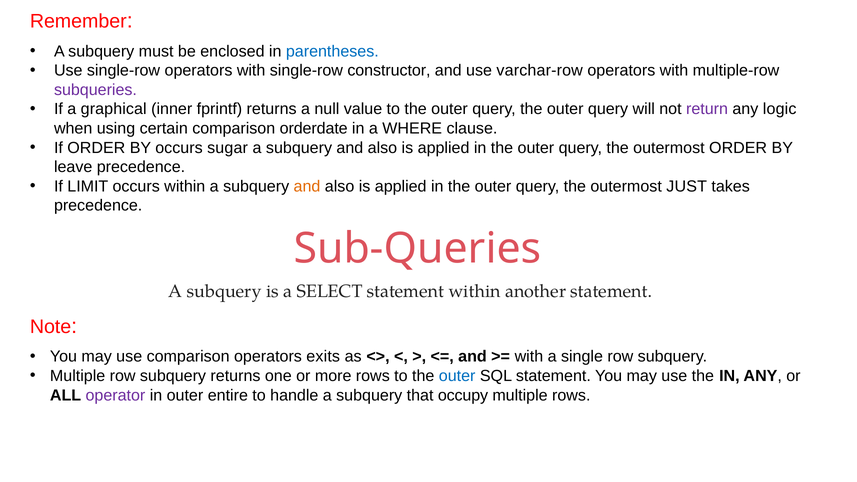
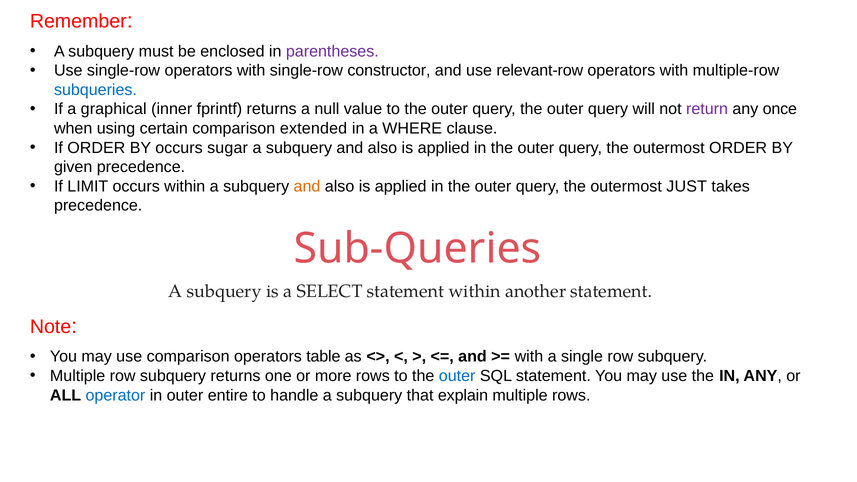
parentheses colour: blue -> purple
varchar-row: varchar-row -> relevant-row
subqueries colour: purple -> blue
logic: logic -> once
orderdate: orderdate -> extended
leave: leave -> given
exits: exits -> table
operator colour: purple -> blue
occupy: occupy -> explain
